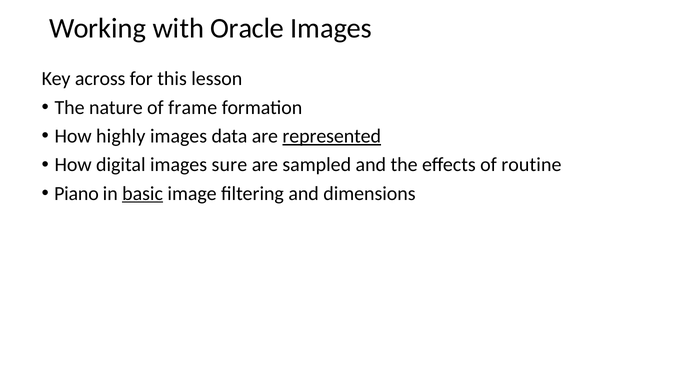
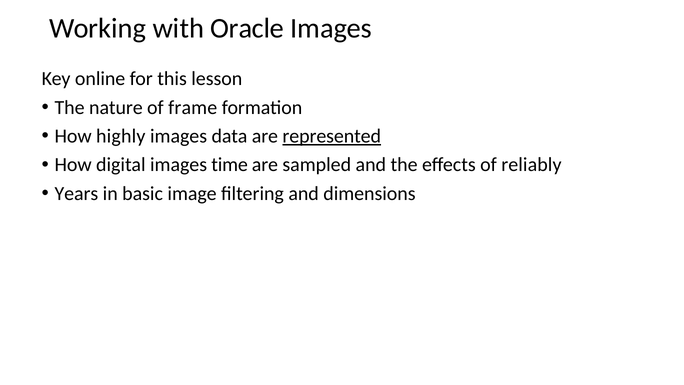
across: across -> online
sure: sure -> time
routine: routine -> reliably
Piano: Piano -> Years
basic underline: present -> none
